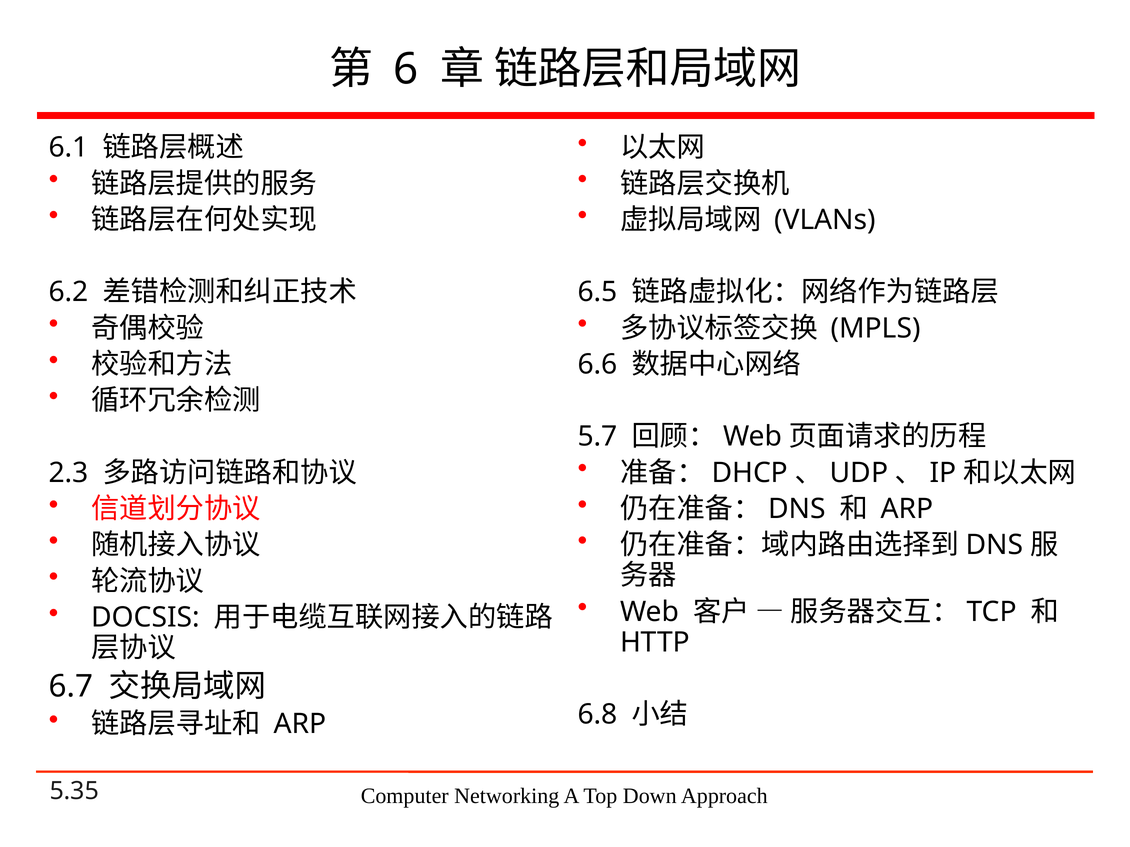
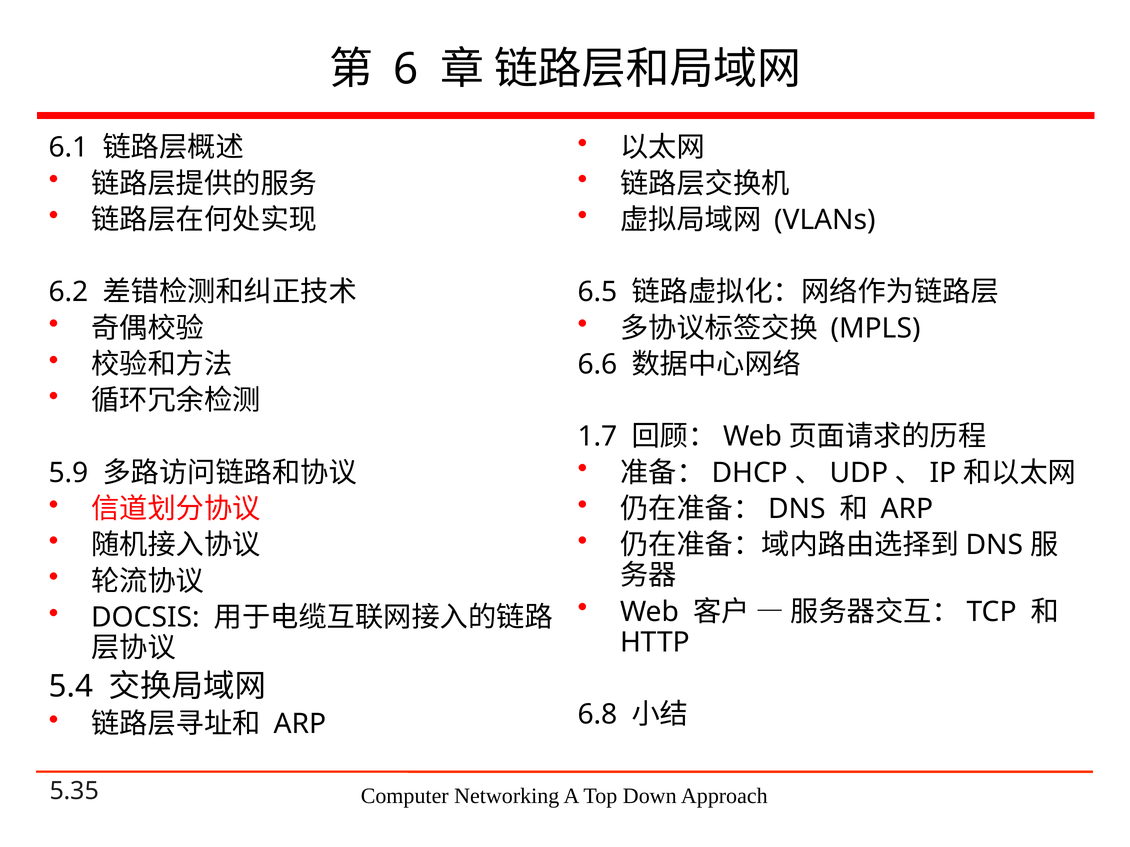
5.7: 5.7 -> 1.7
2.3: 2.3 -> 5.9
6.7: 6.7 -> 5.4
